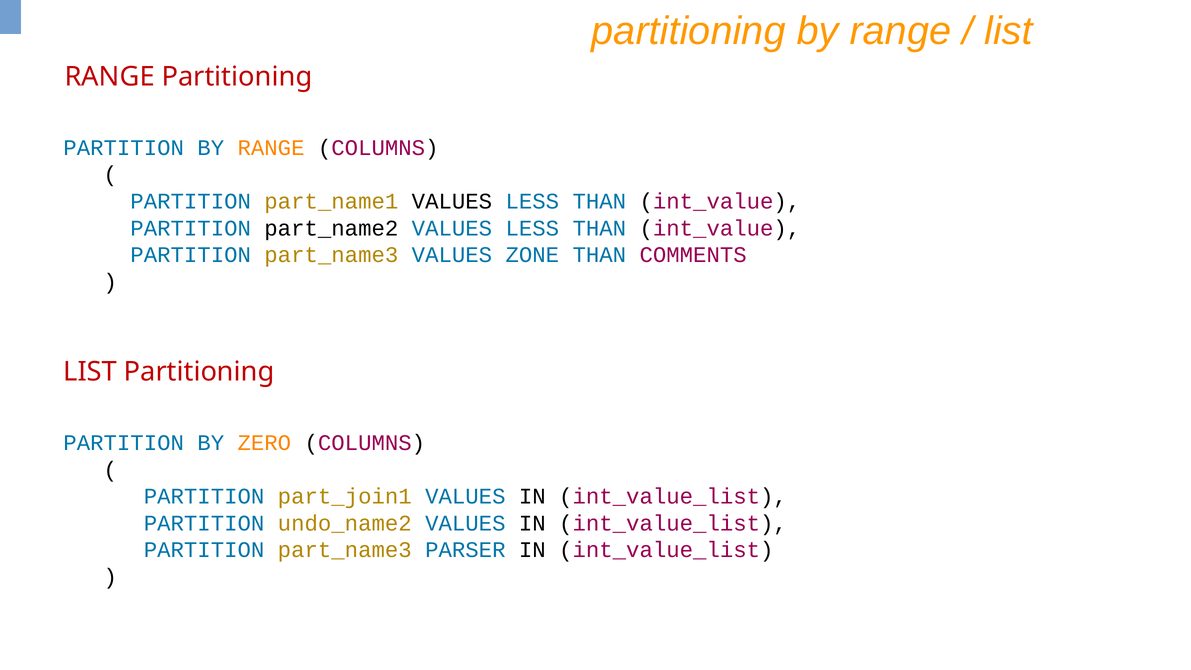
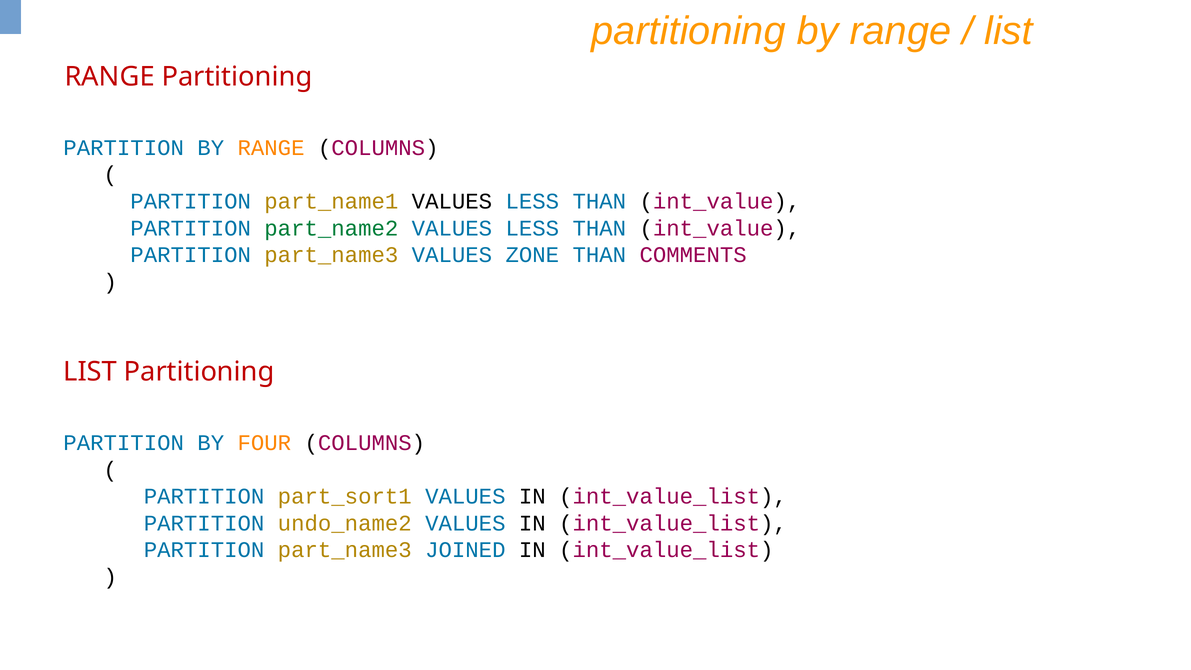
part_name2 colour: black -> green
ZERO: ZERO -> FOUR
part_join1: part_join1 -> part_sort1
PARSER: PARSER -> JOINED
